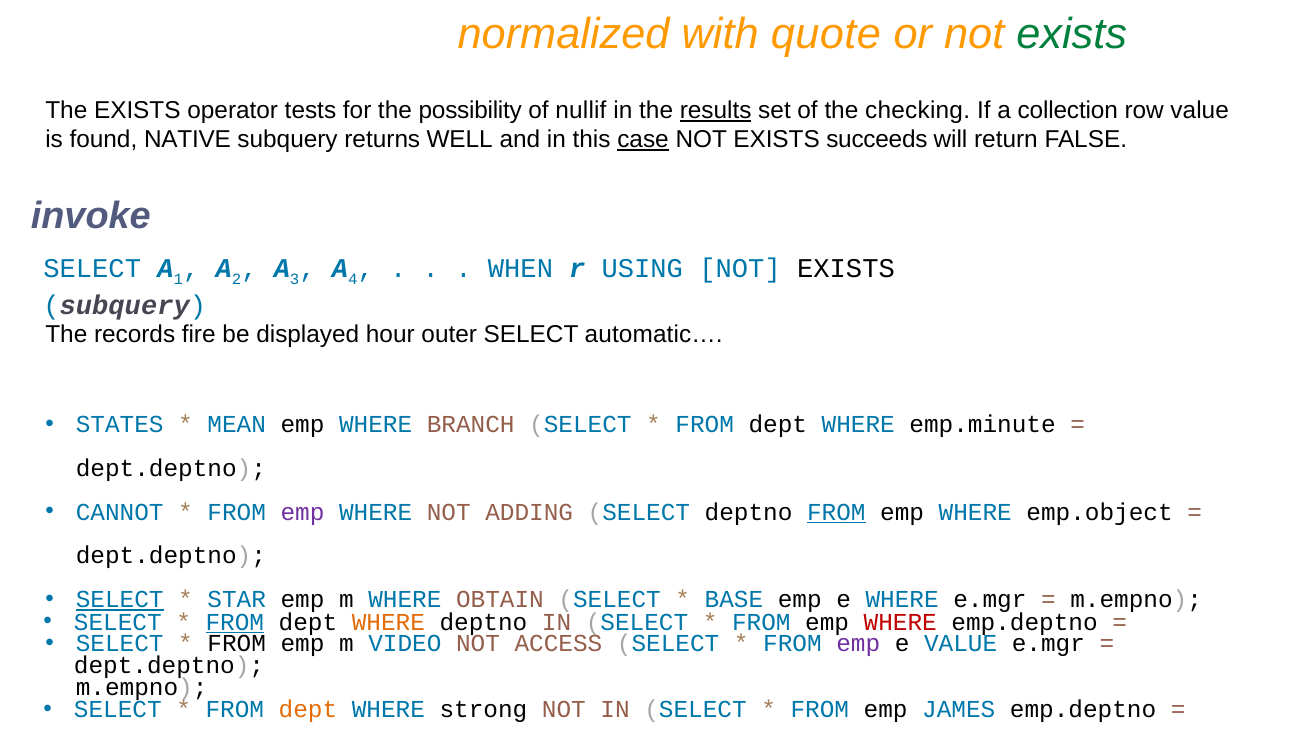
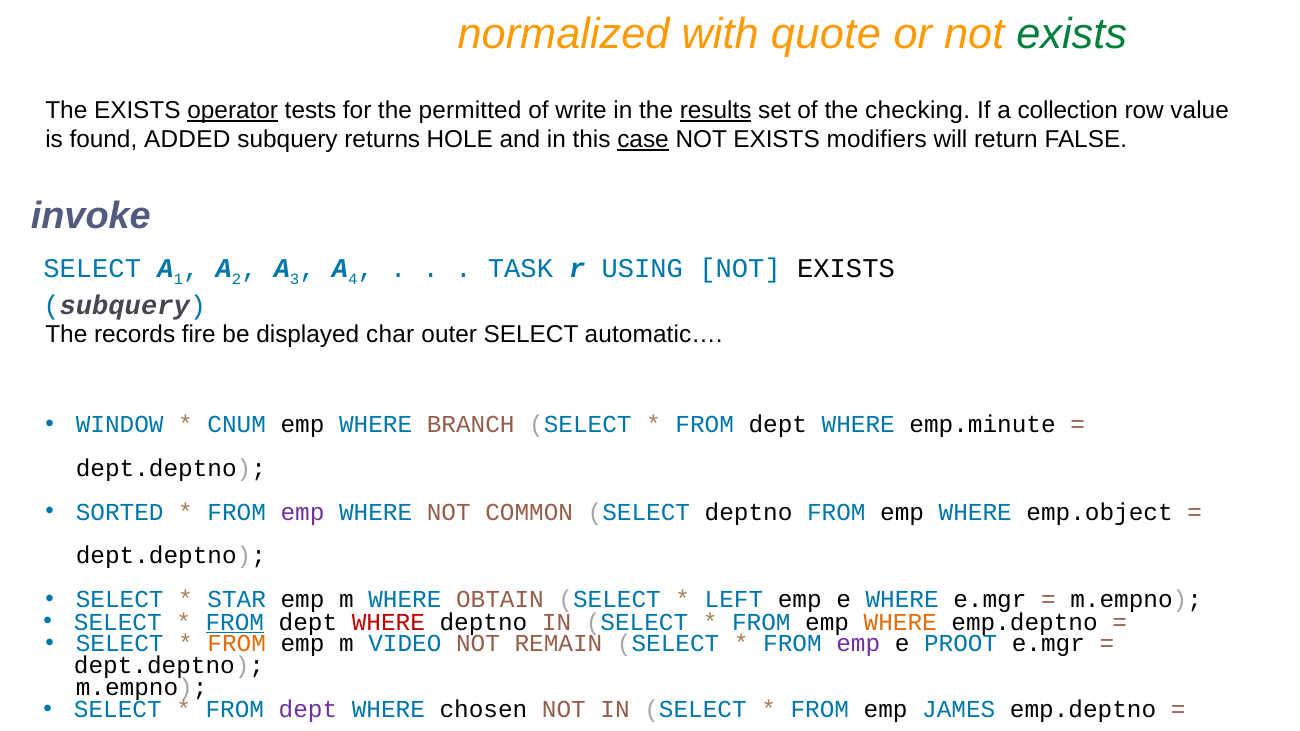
operator underline: none -> present
possibility: possibility -> permitted
nullif: nullif -> write
NATIVE: NATIVE -> ADDED
WELL: WELL -> HOLE
succeeds: succeeds -> modifiers
WHEN: WHEN -> TASK
hour: hour -> char
STATES: STATES -> WINDOW
MEAN: MEAN -> CNUM
CANNOT: CANNOT -> SORTED
ADDING: ADDING -> COMMON
FROM at (836, 512) underline: present -> none
SELECT at (120, 600) underline: present -> none
BASE: BASE -> LEFT
WHERE at (388, 622) colour: orange -> red
WHERE at (900, 622) colour: red -> orange
FROM at (237, 644) colour: black -> orange
ACCESS: ACCESS -> REMAIN
e VALUE: VALUE -> PROOT
dept at (308, 710) colour: orange -> purple
strong: strong -> chosen
